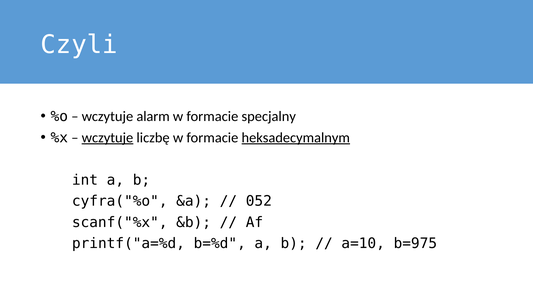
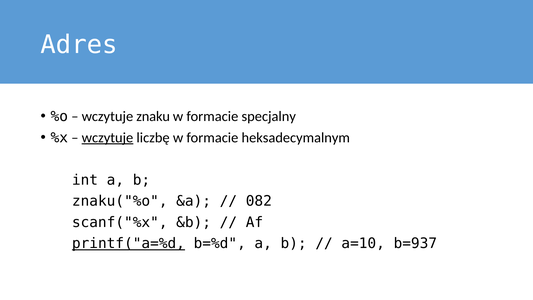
Czyli: Czyli -> Adres
alarm: alarm -> znaku
heksadecymalnym underline: present -> none
cyfra("%o: cyfra("%o -> znaku("%o
052: 052 -> 082
printf("a=%d underline: none -> present
b=975: b=975 -> b=937
